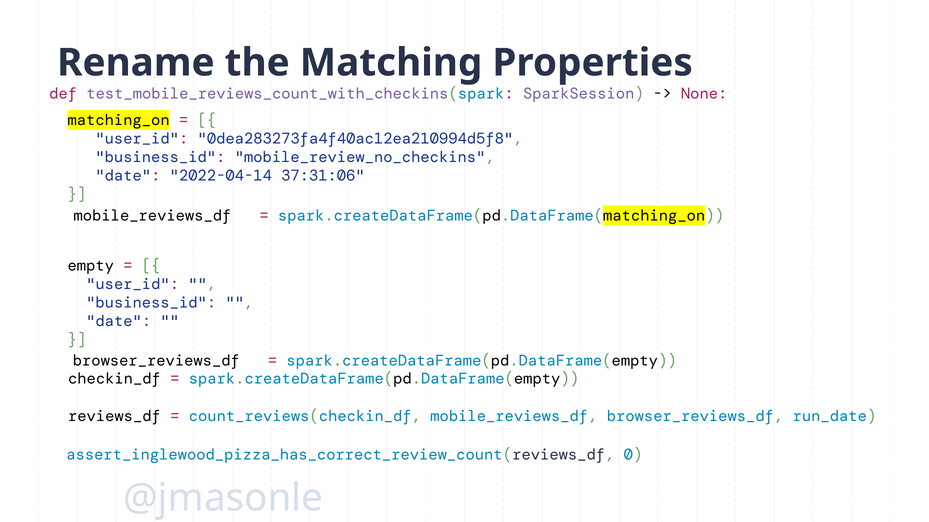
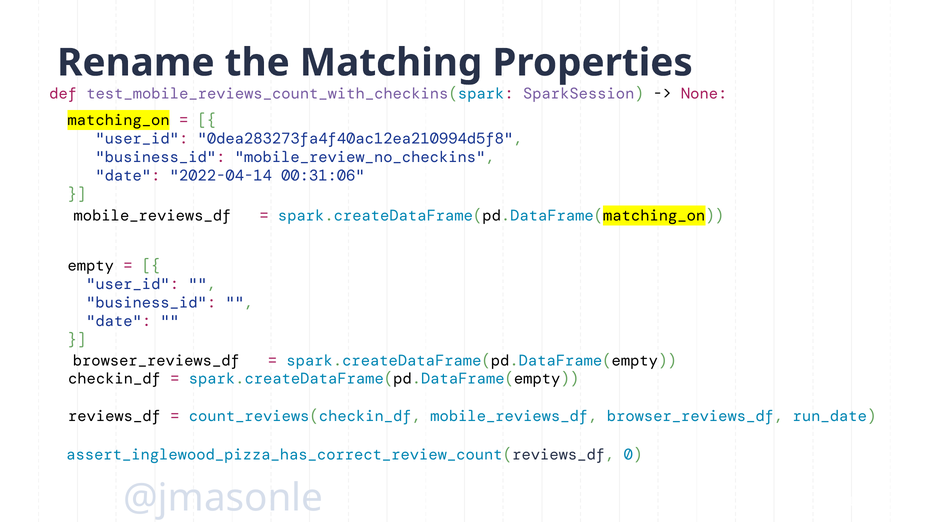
37:31:06: 37:31:06 -> 00:31:06
